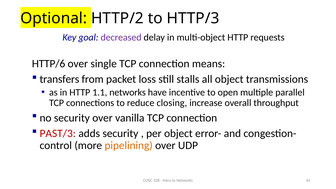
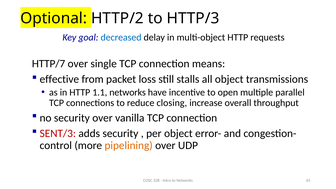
decreased colour: purple -> blue
HTTP/6: HTTP/6 -> HTTP/7
transfers: transfers -> effective
PAST/3: PAST/3 -> SENT/3
